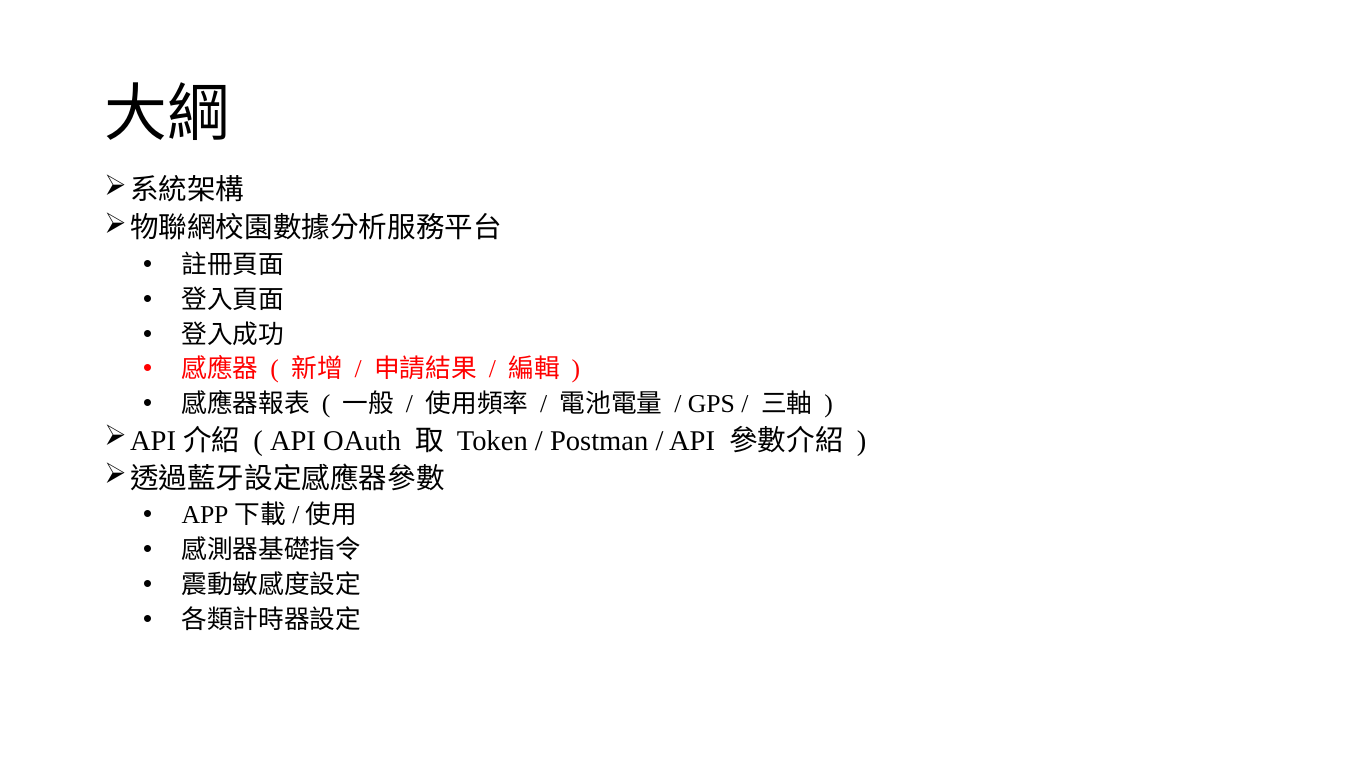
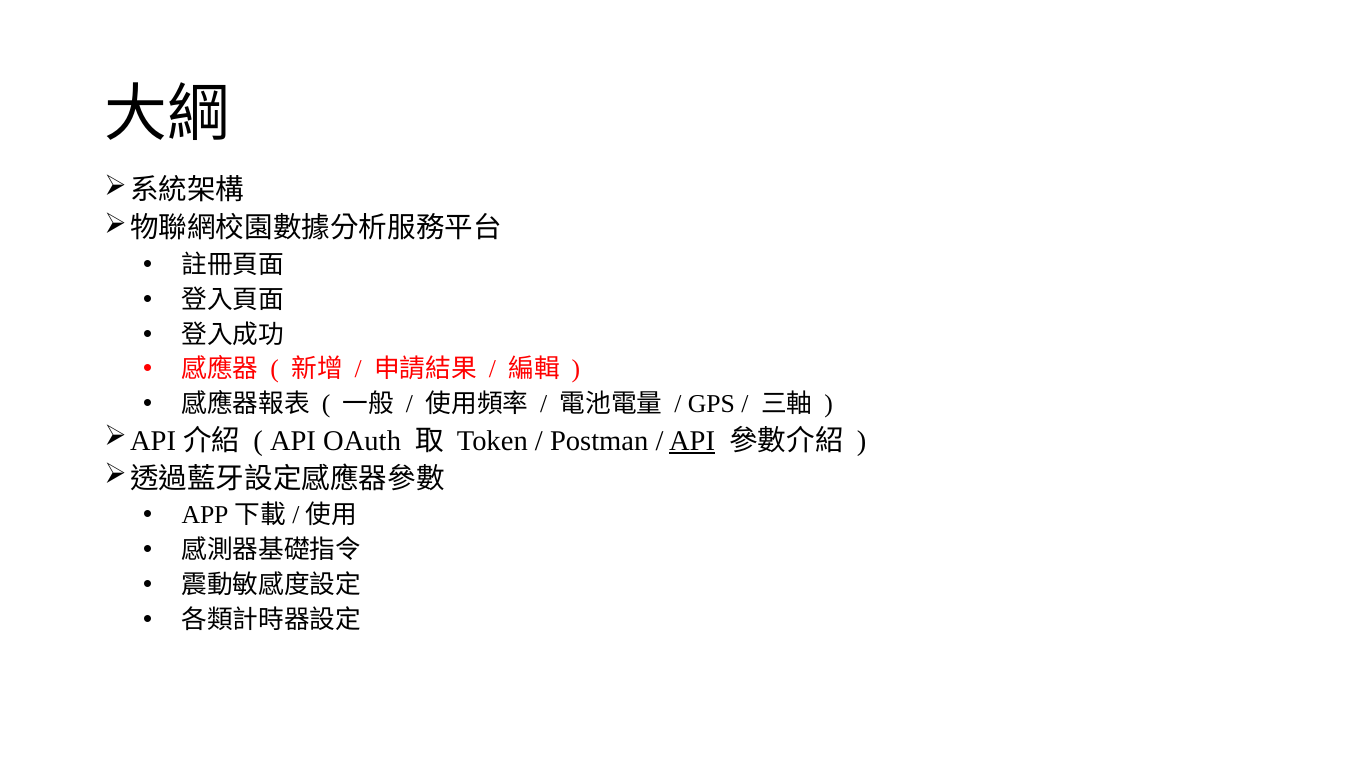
API at (692, 440) underline: none -> present
